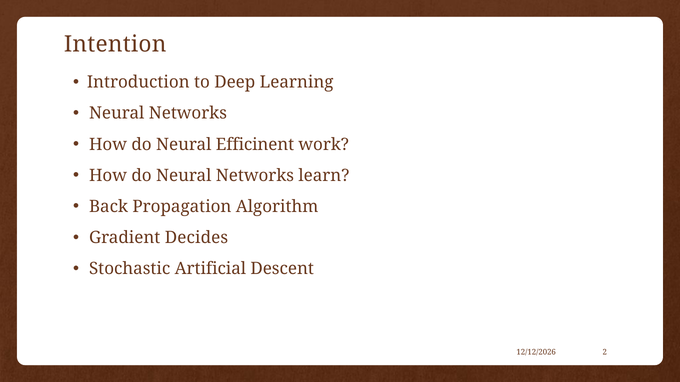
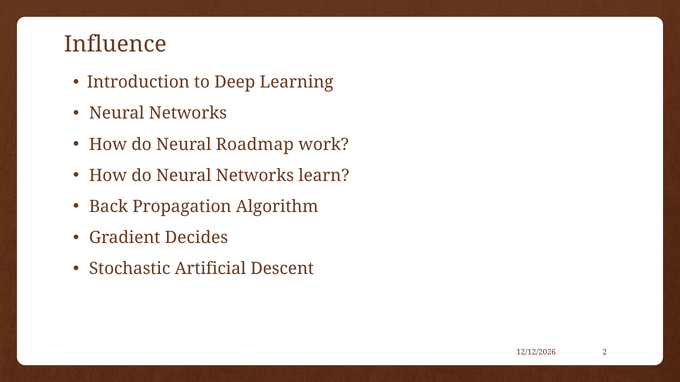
Intention: Intention -> Influence
Efficinent: Efficinent -> Roadmap
